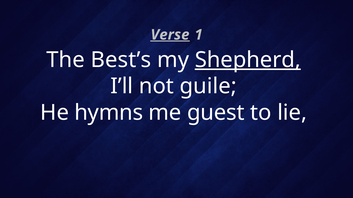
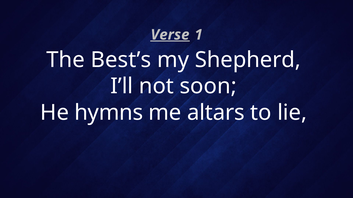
Shepherd underline: present -> none
guile: guile -> soon
guest: guest -> altars
